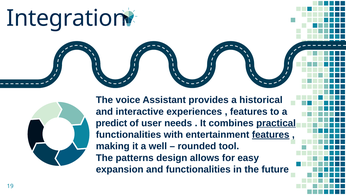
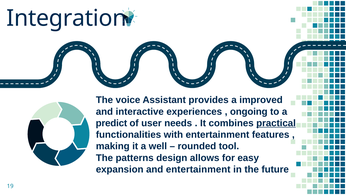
historical: historical -> improved
features at (249, 111): features -> ongoing
features at (271, 134) underline: present -> none
and functionalities: functionalities -> entertainment
